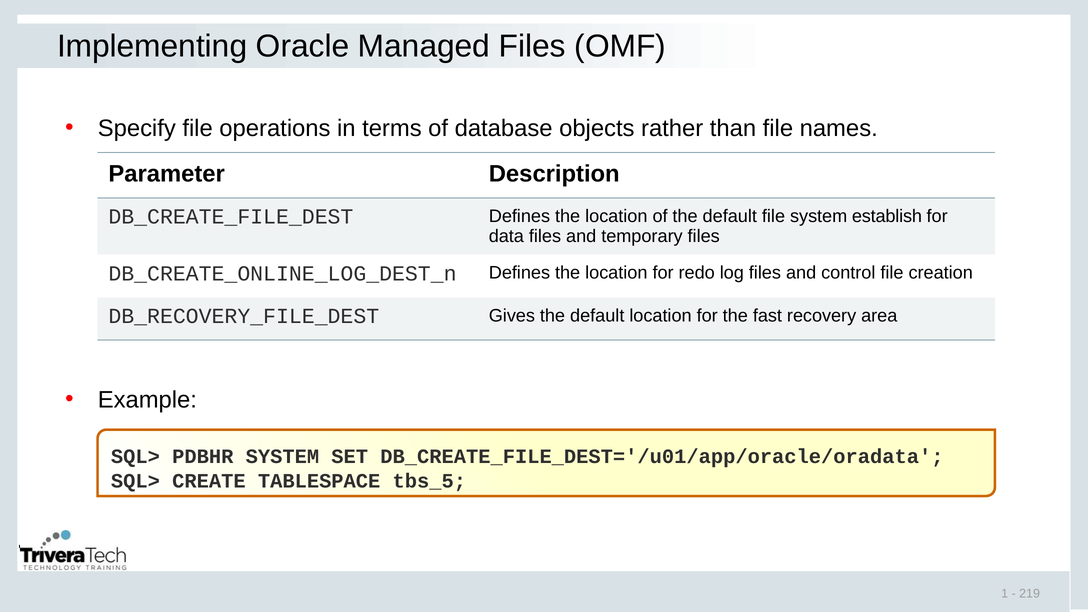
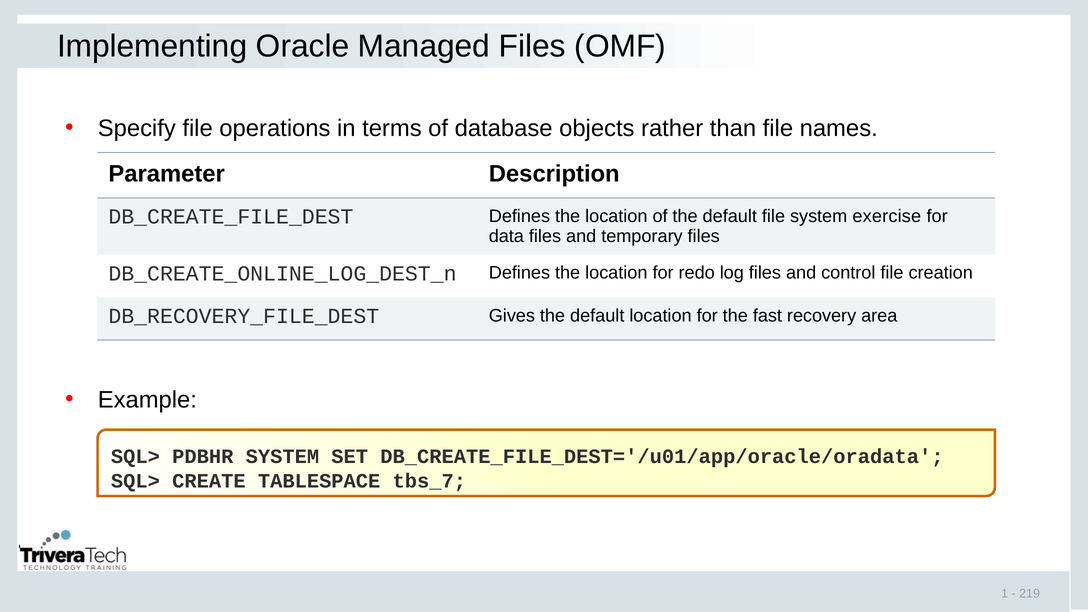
establish: establish -> exercise
tbs_5: tbs_5 -> tbs_7
